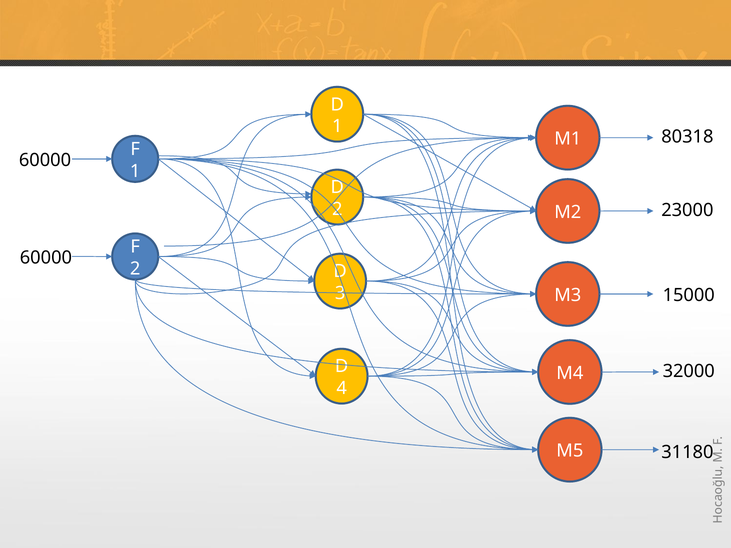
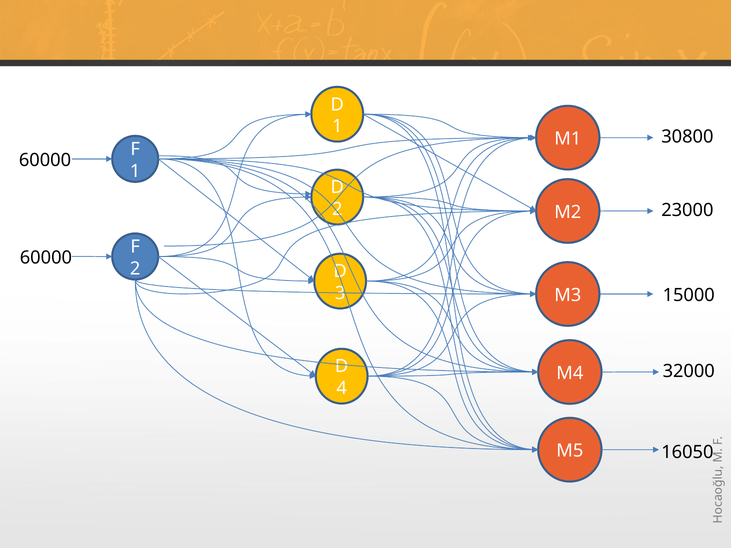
80318: 80318 -> 30800
31180: 31180 -> 16050
